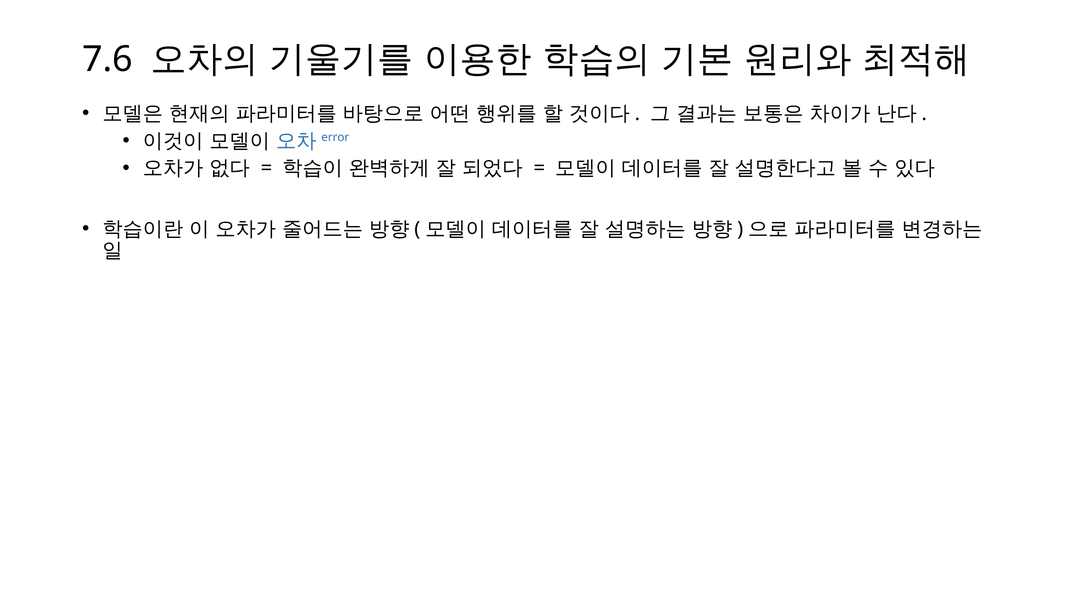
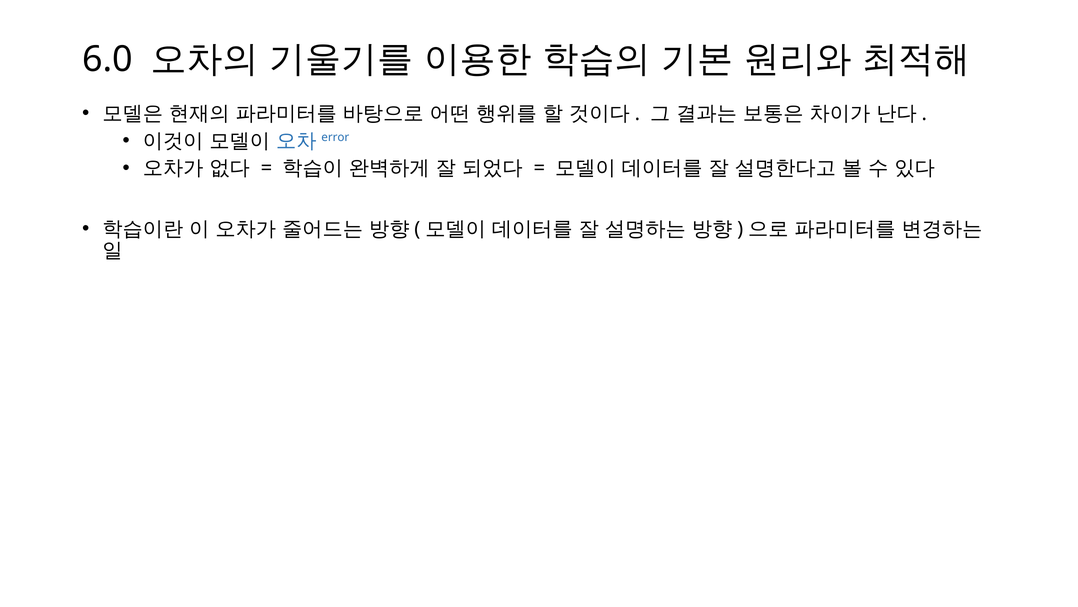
7.6: 7.6 -> 6.0
